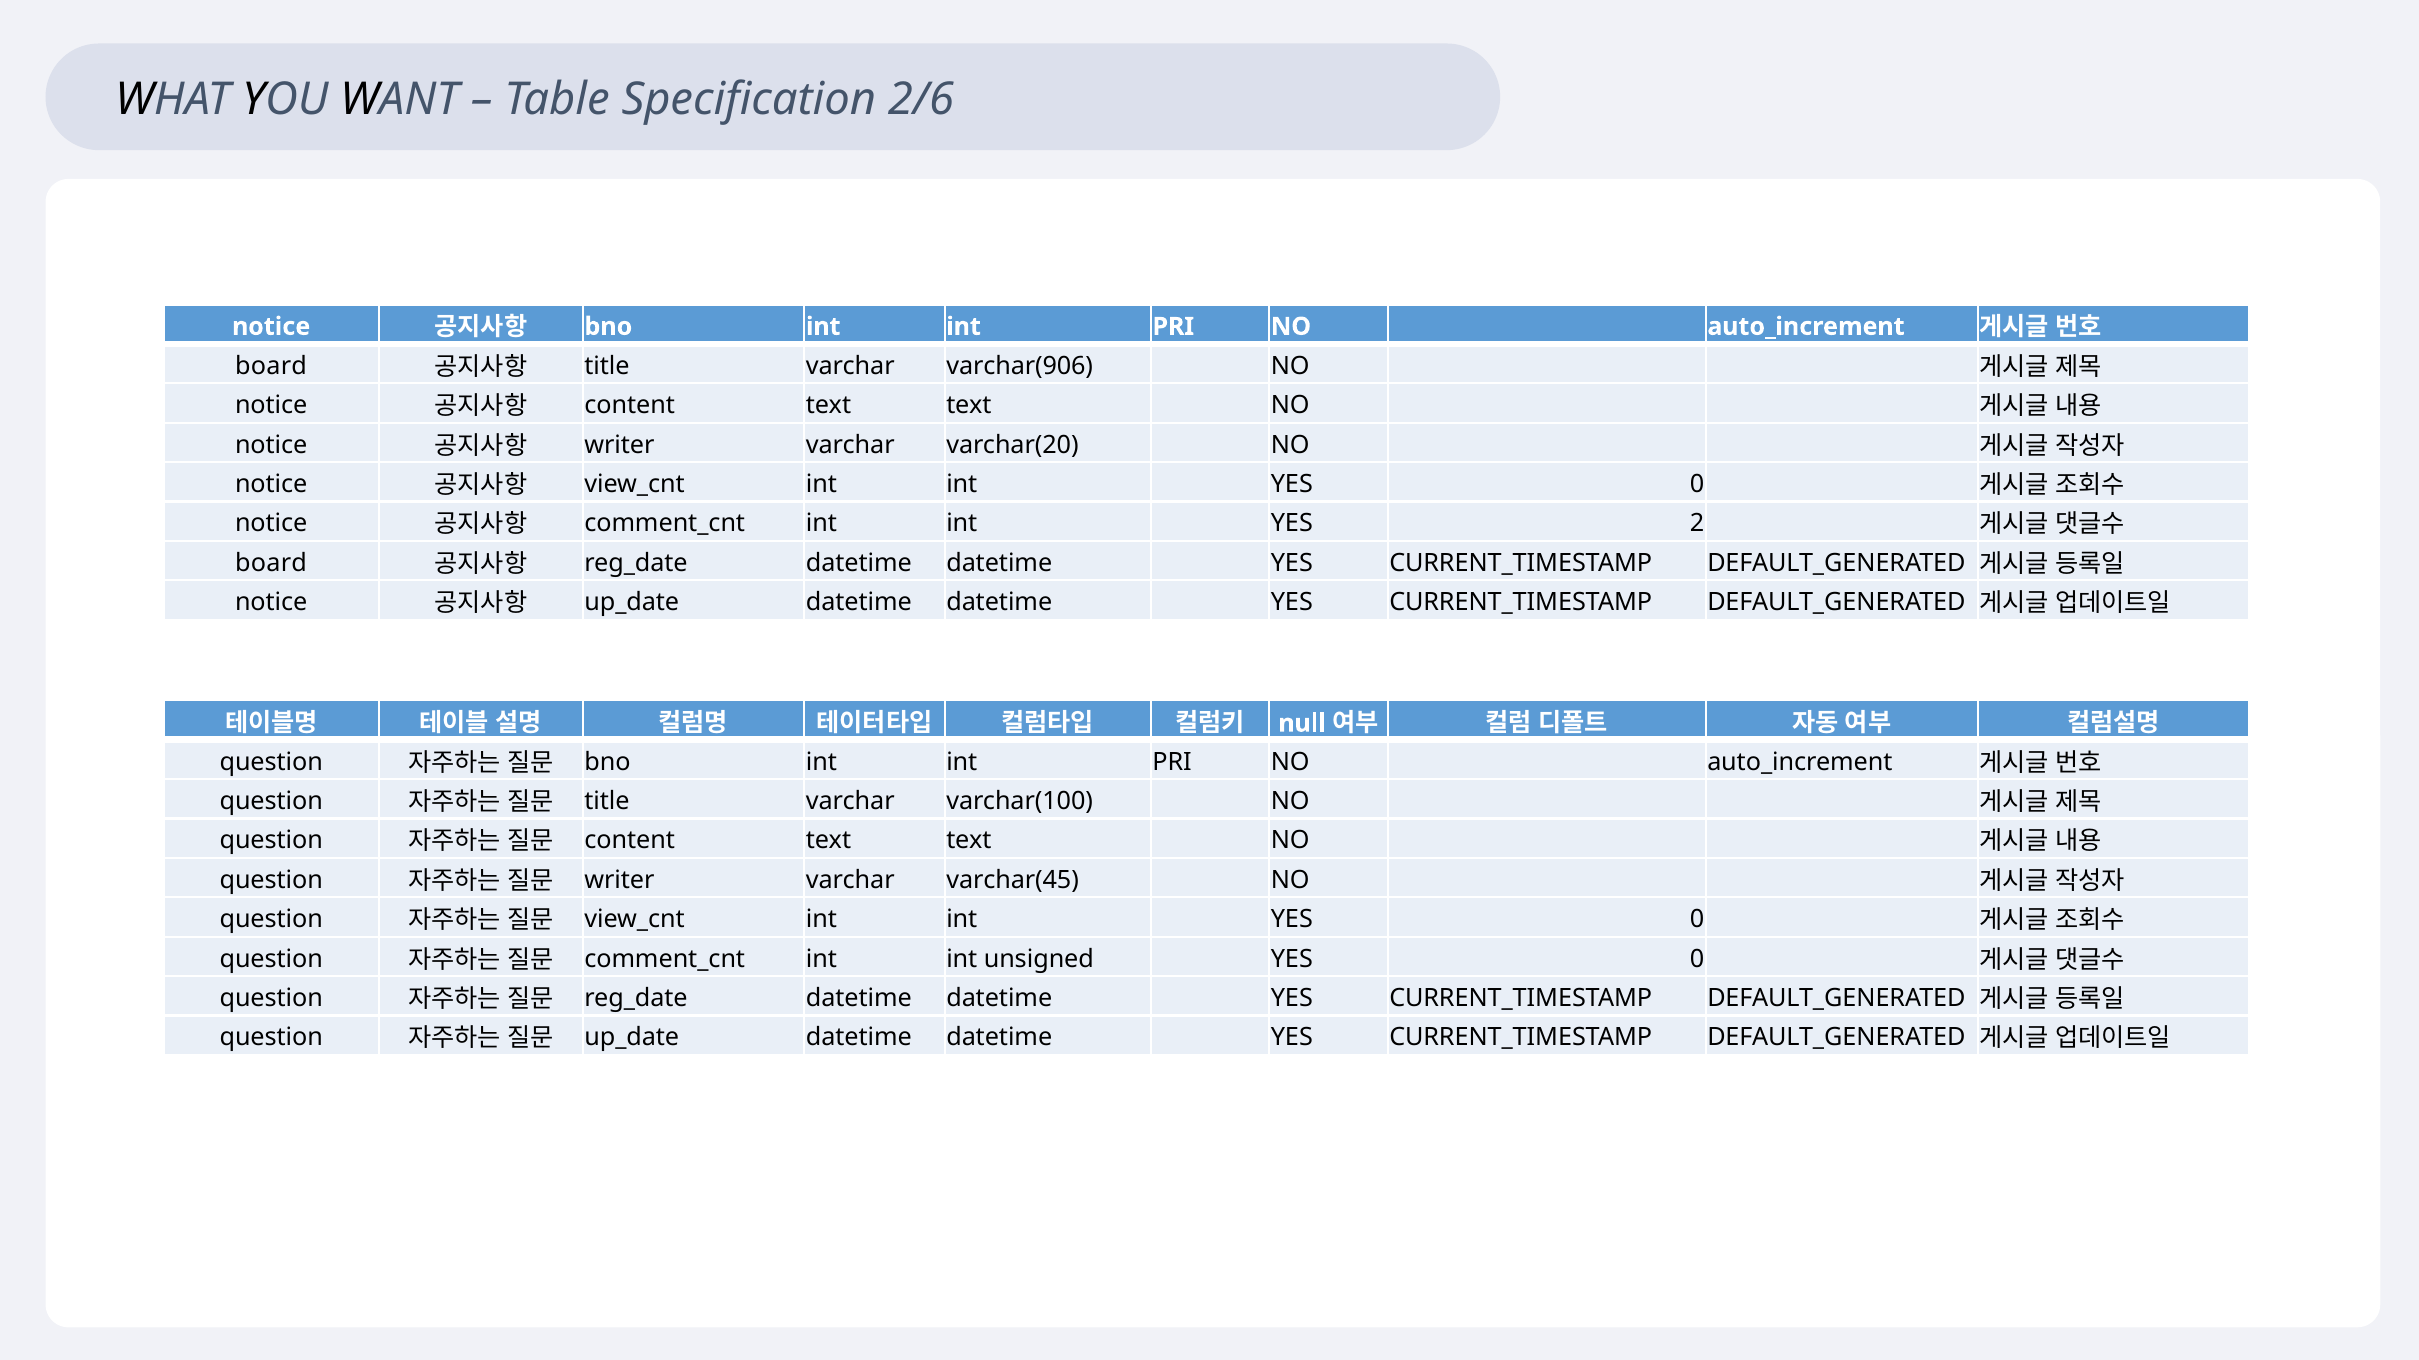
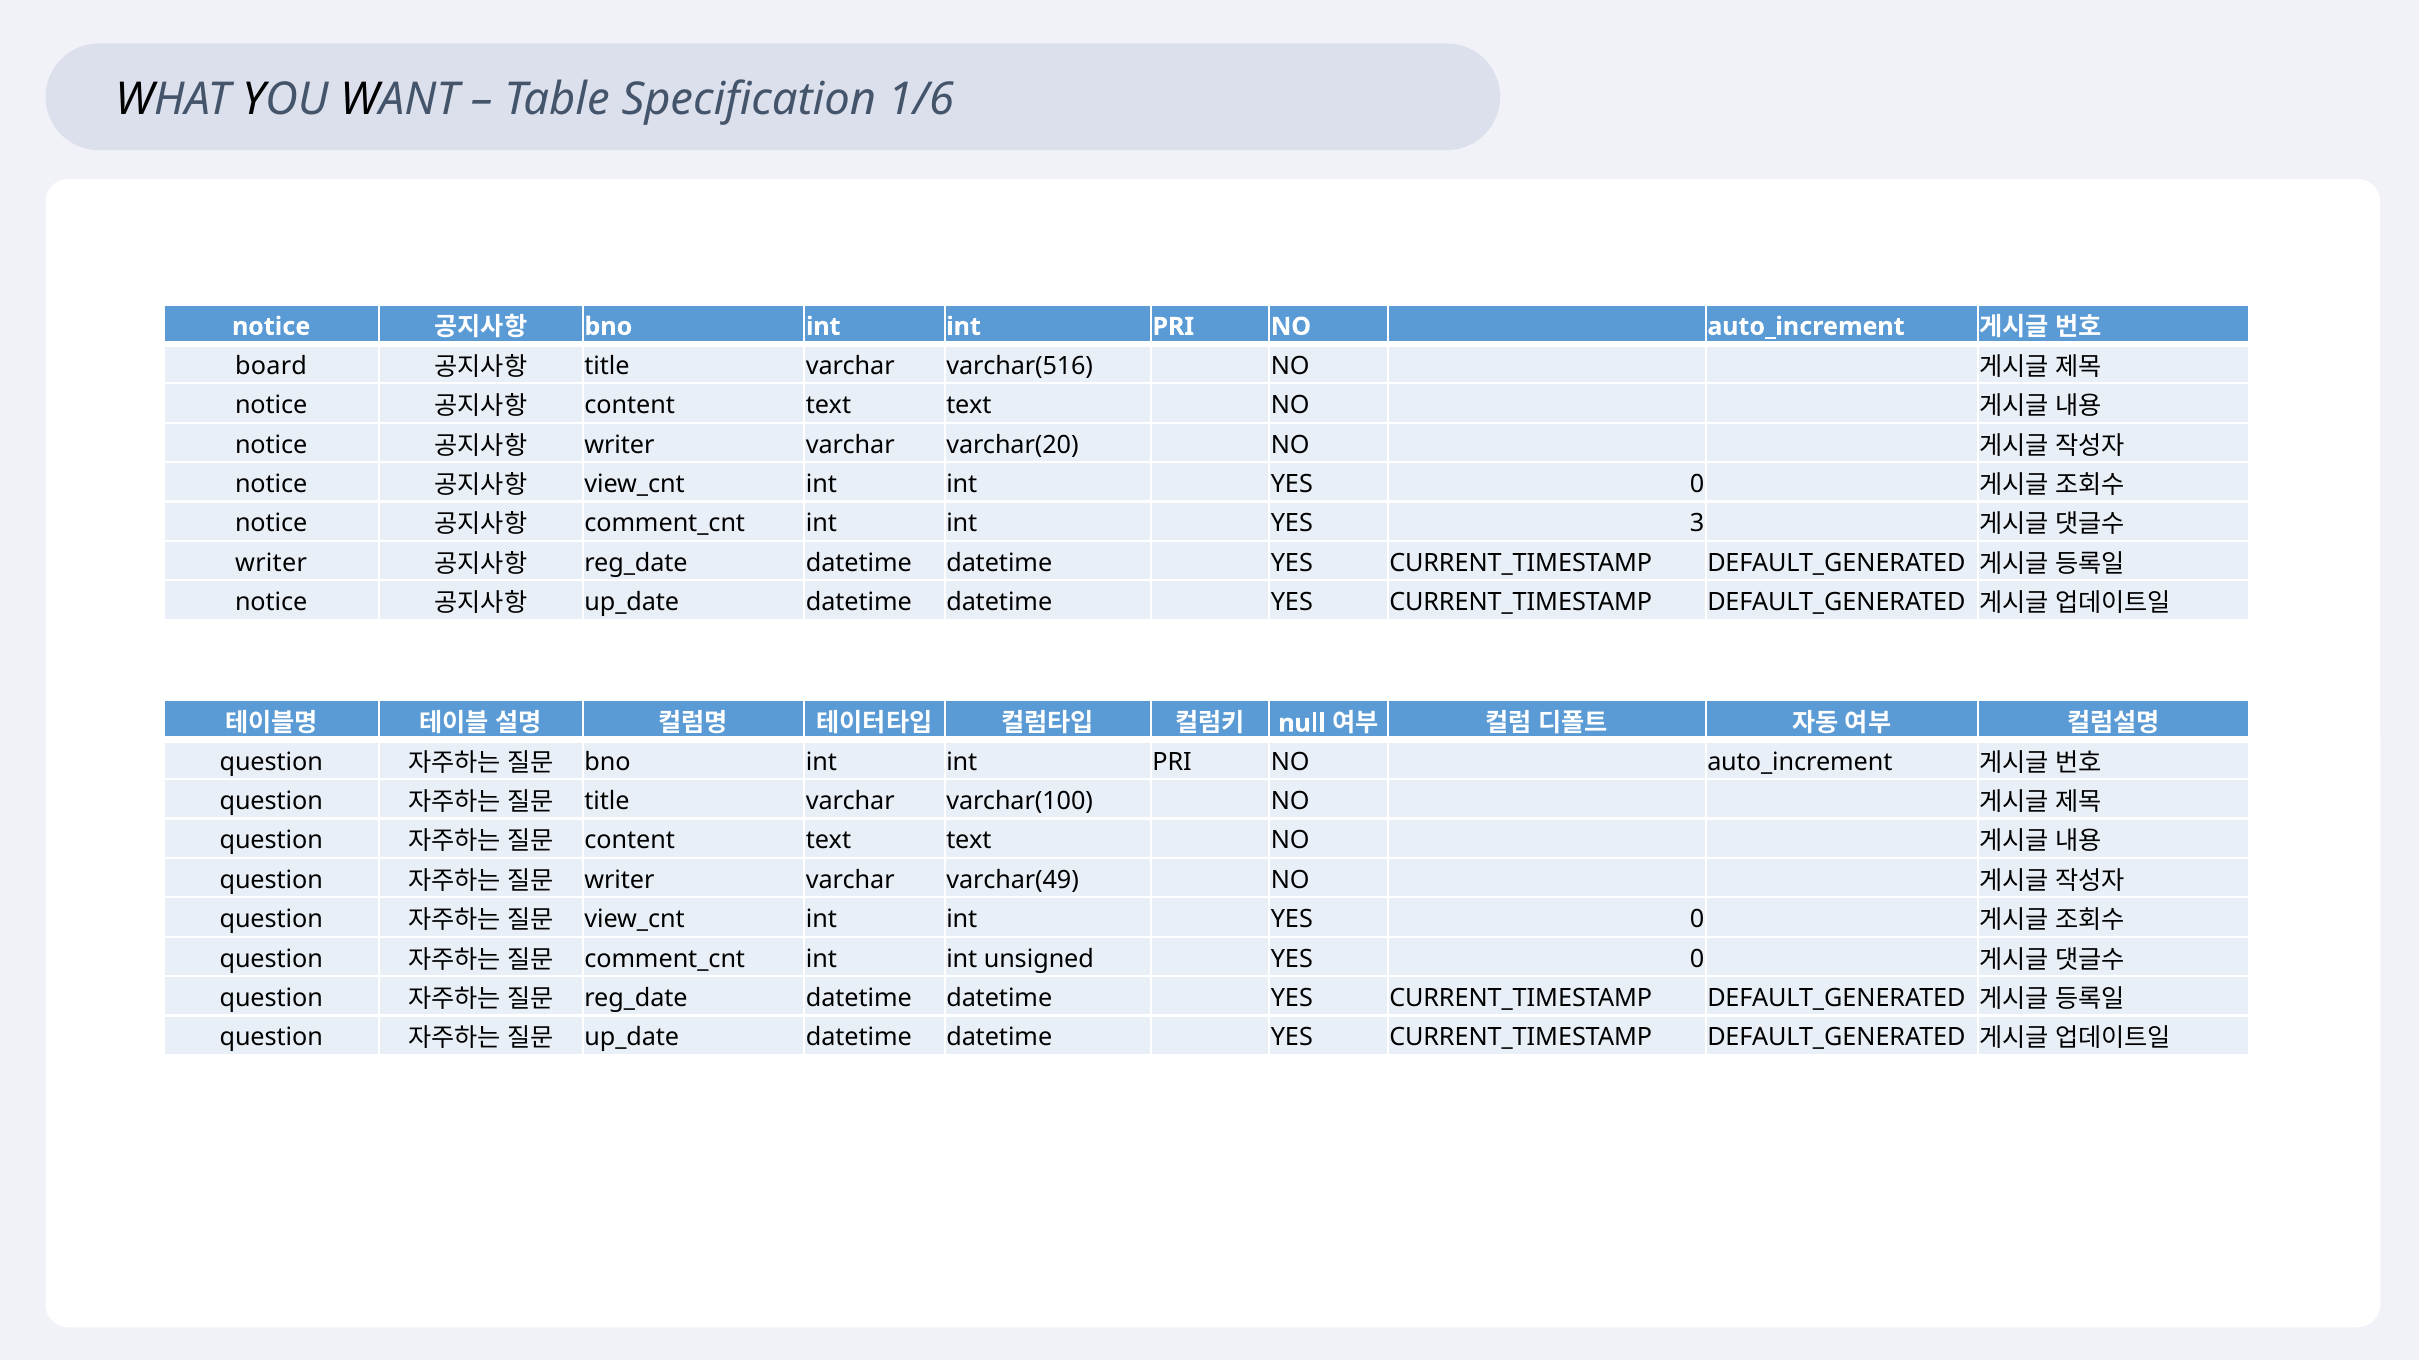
2/6: 2/6 -> 1/6
varchar(906: varchar(906 -> varchar(516
2: 2 -> 3
board at (271, 563): board -> writer
varchar(45: varchar(45 -> varchar(49
